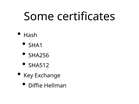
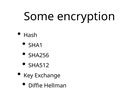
certificates: certificates -> encryption
